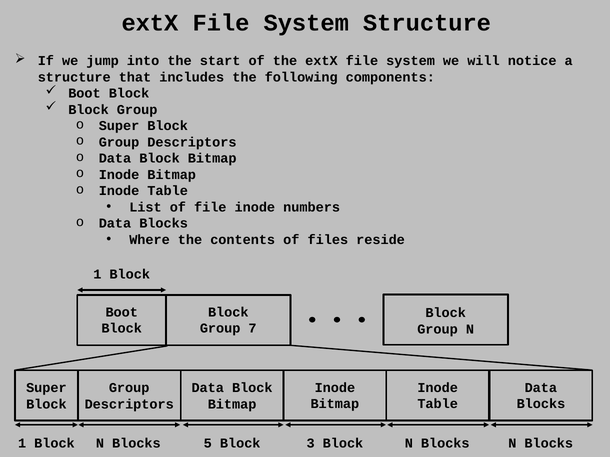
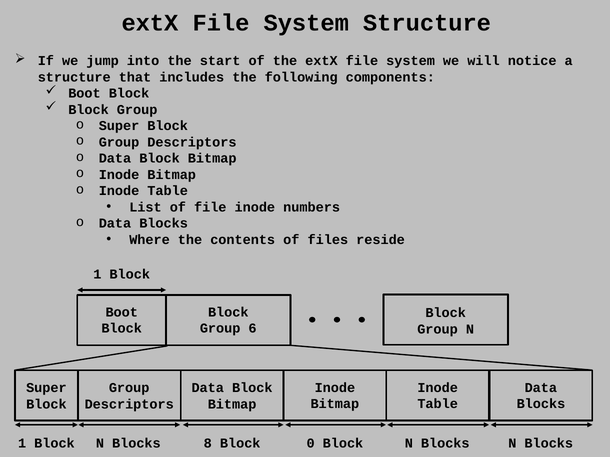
7: 7 -> 6
5: 5 -> 8
3: 3 -> 0
